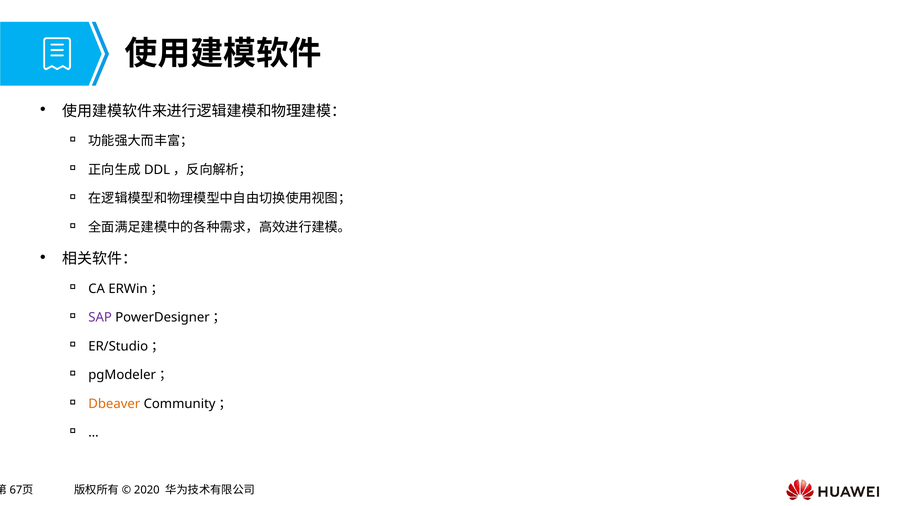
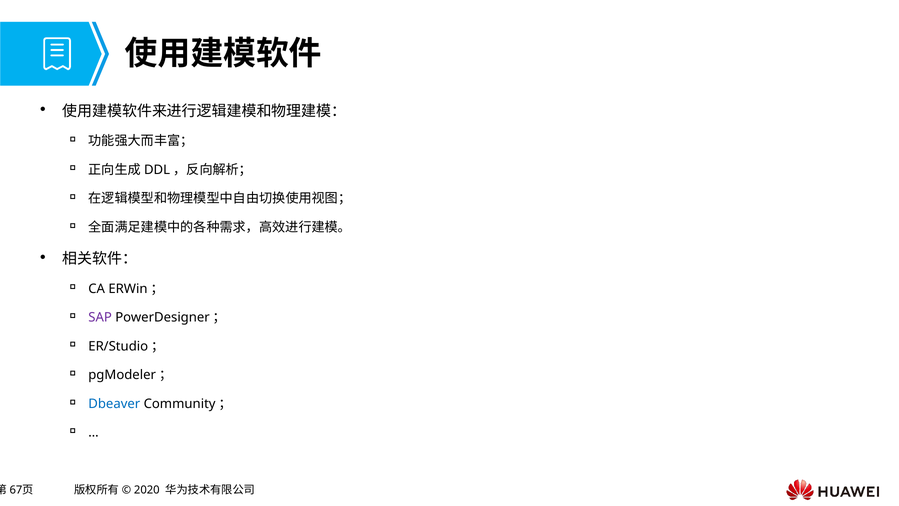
Dbeaver colour: orange -> blue
